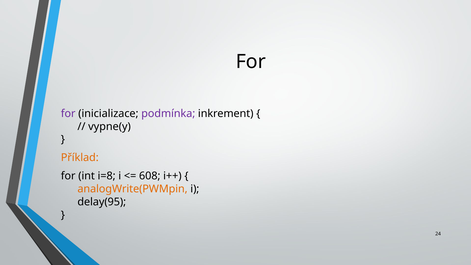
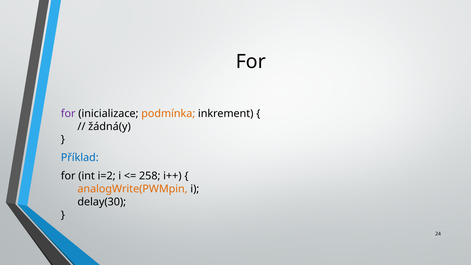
podmínka colour: purple -> orange
vypne(y: vypne(y -> žádná(y
Příklad colour: orange -> blue
i=8: i=8 -> i=2
608: 608 -> 258
delay(95: delay(95 -> delay(30
